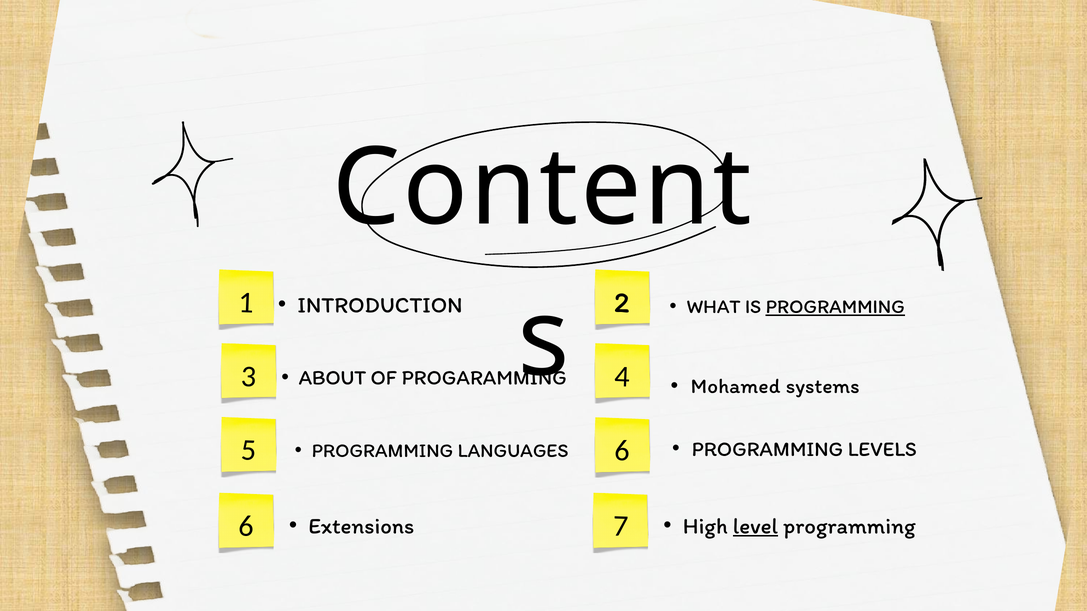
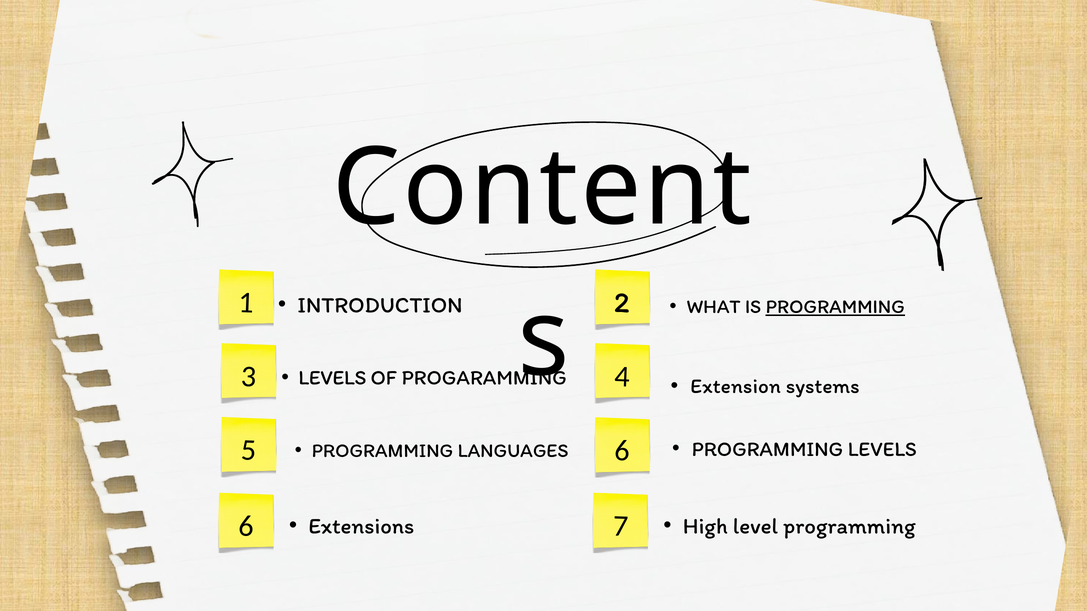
ABOUT at (332, 378): ABOUT -> LEVELS
Mohamed: Mohamed -> Extension
level underline: present -> none
